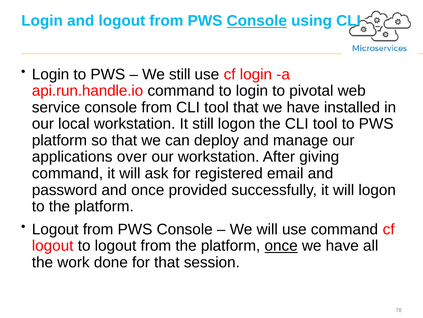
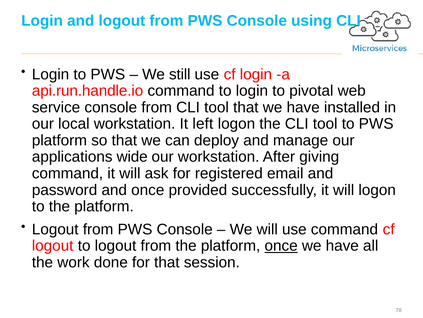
Console at (257, 21) underline: present -> none
It still: still -> left
over: over -> wide
